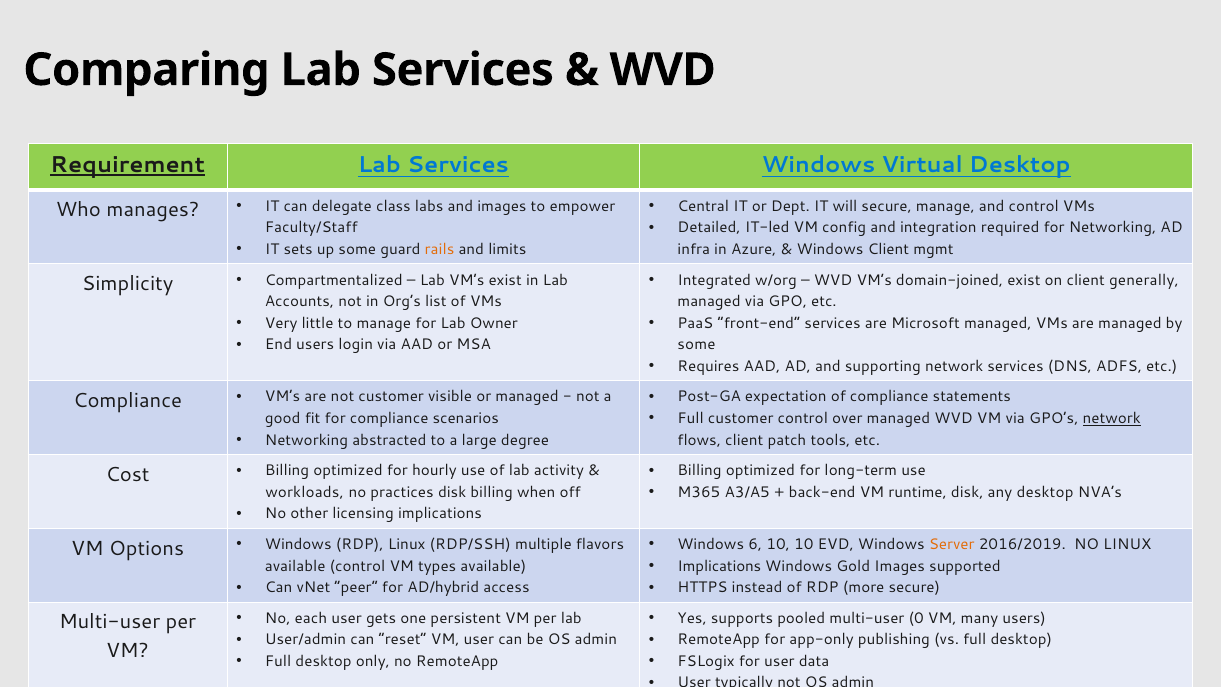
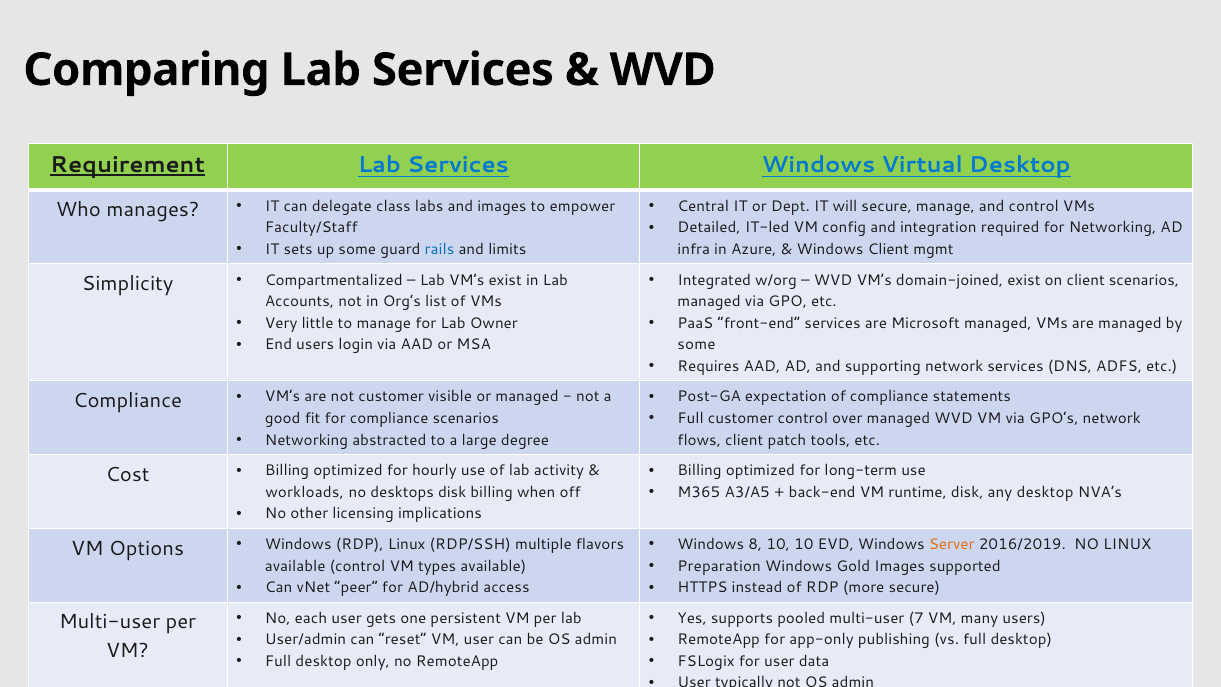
rails colour: orange -> blue
client generally: generally -> scenarios
network at (1112, 418) underline: present -> none
practices: practices -> desktops
6: 6 -> 8
Implications at (719, 566): Implications -> Preparation
0: 0 -> 7
